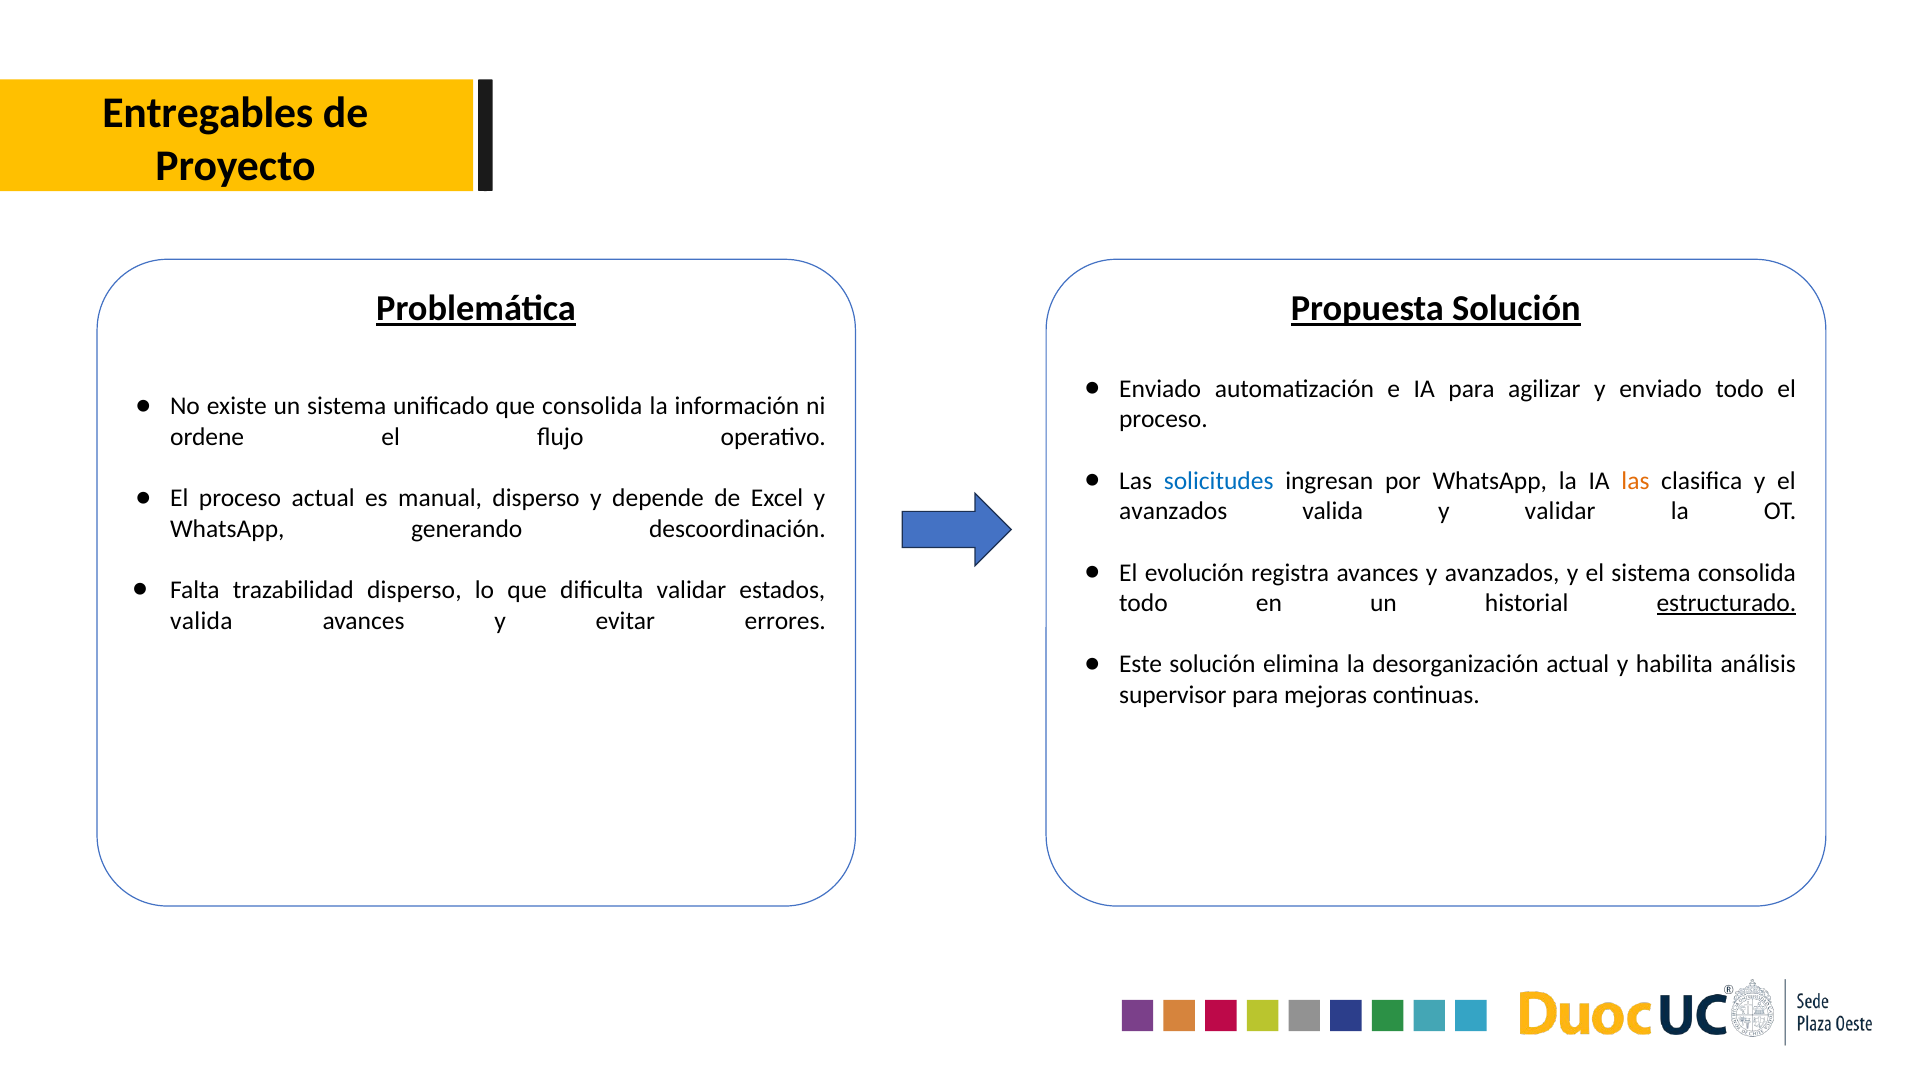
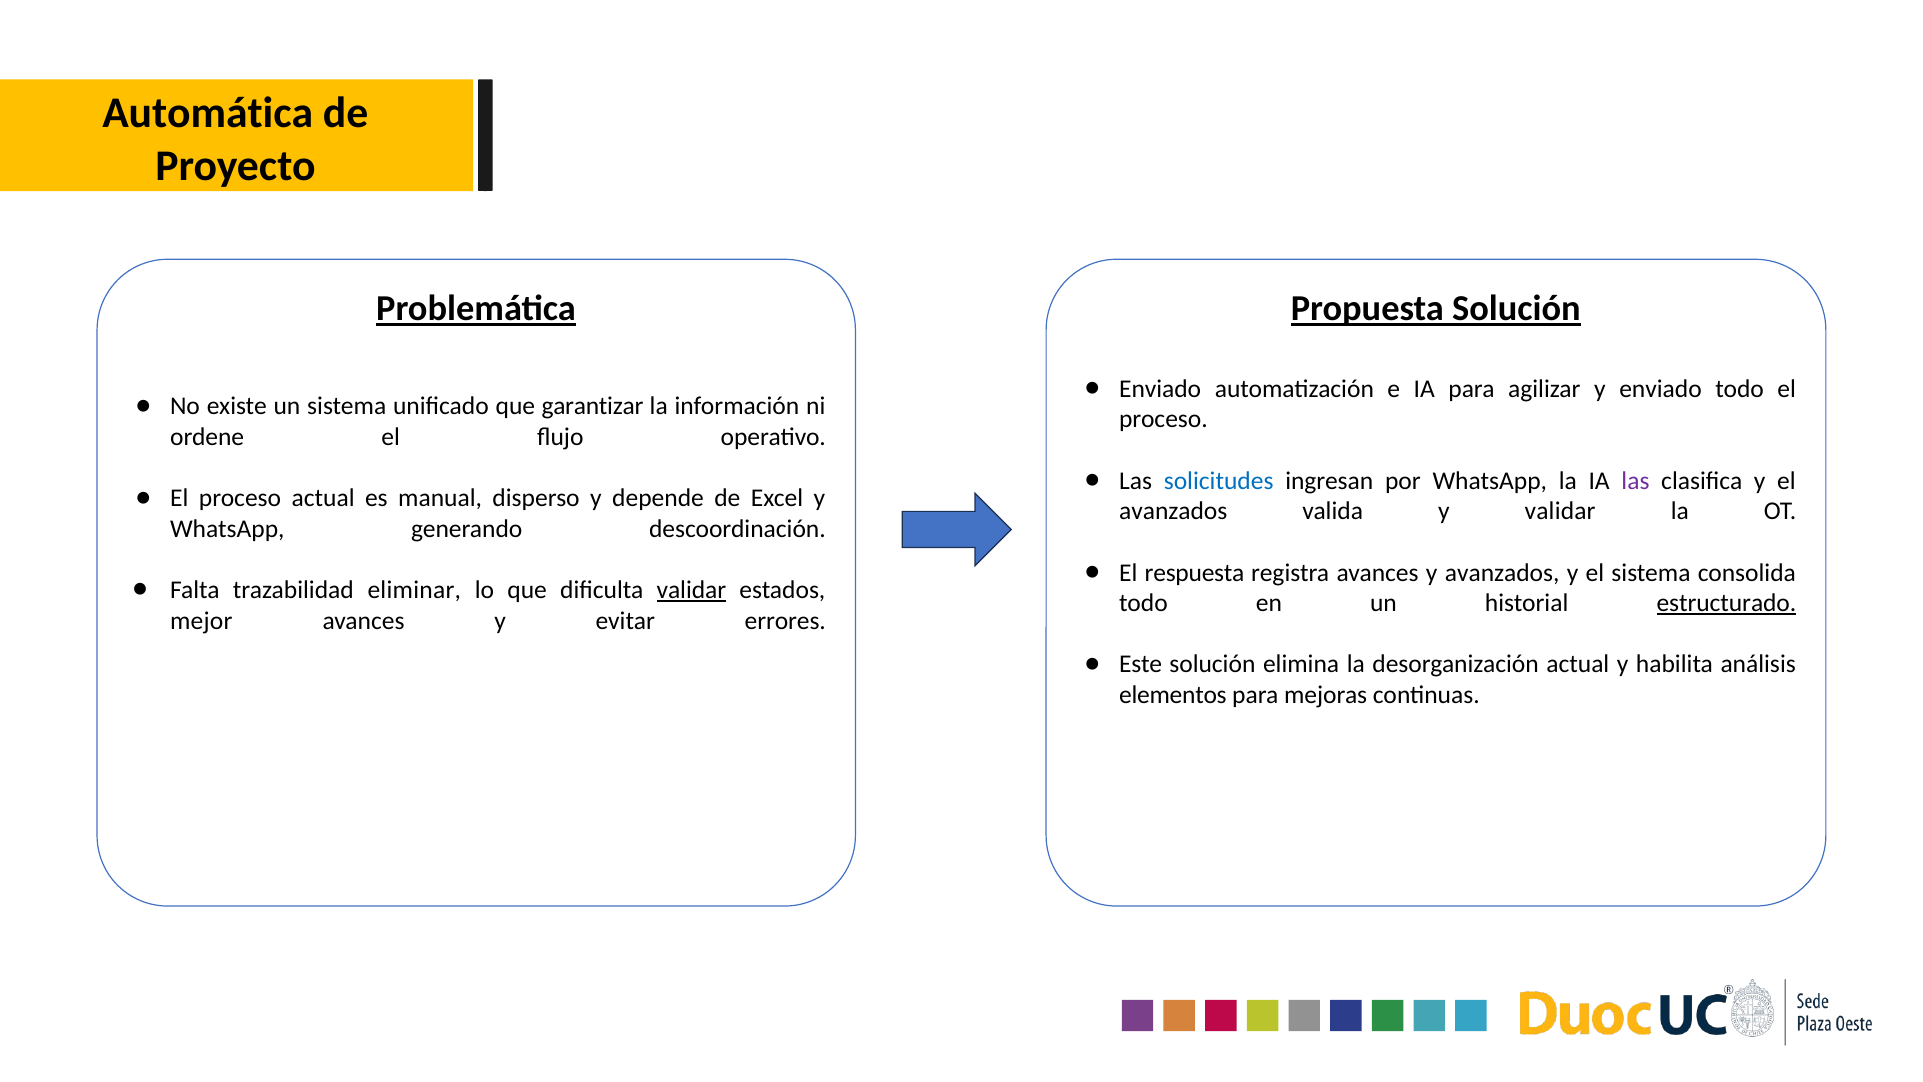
Entregables: Entregables -> Automática
que consolida: consolida -> garantizar
las at (1635, 481) colour: orange -> purple
evolución: evolución -> respuesta
trazabilidad disperso: disperso -> eliminar
validar at (691, 590) underline: none -> present
valida at (201, 621): valida -> mejor
supervisor: supervisor -> elementos
